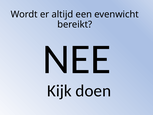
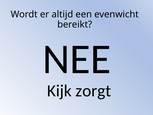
doen: doen -> zorgt
